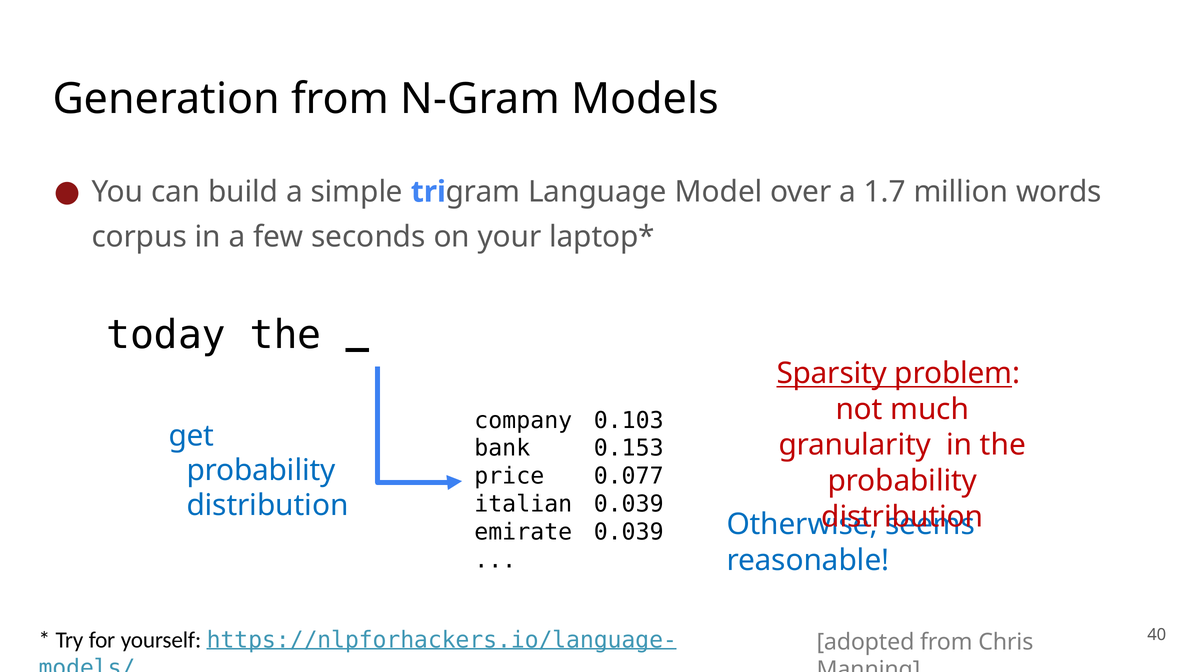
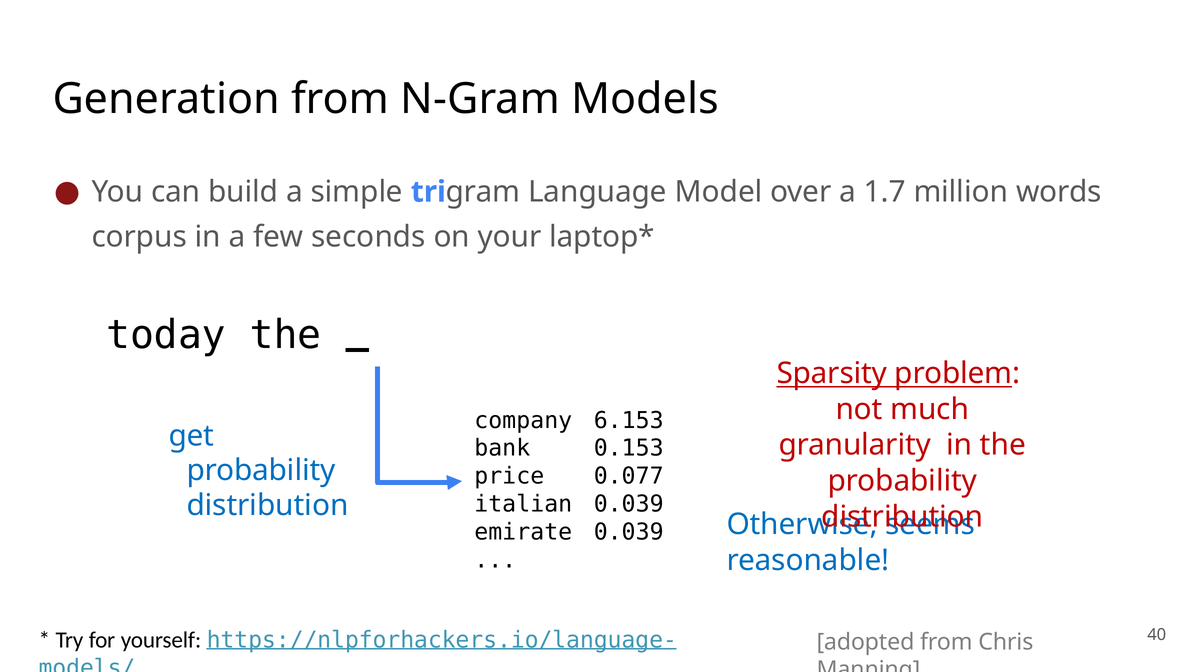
0.103: 0.103 -> 6.153
